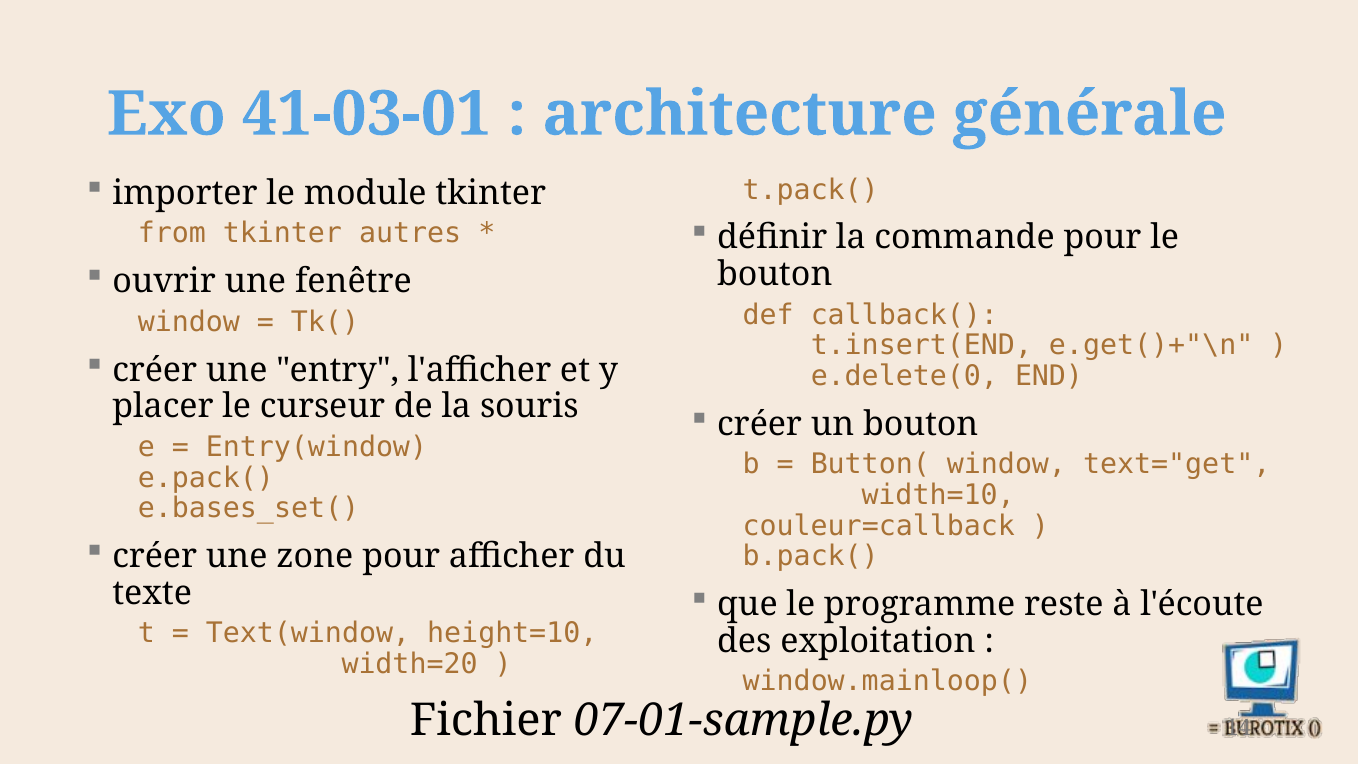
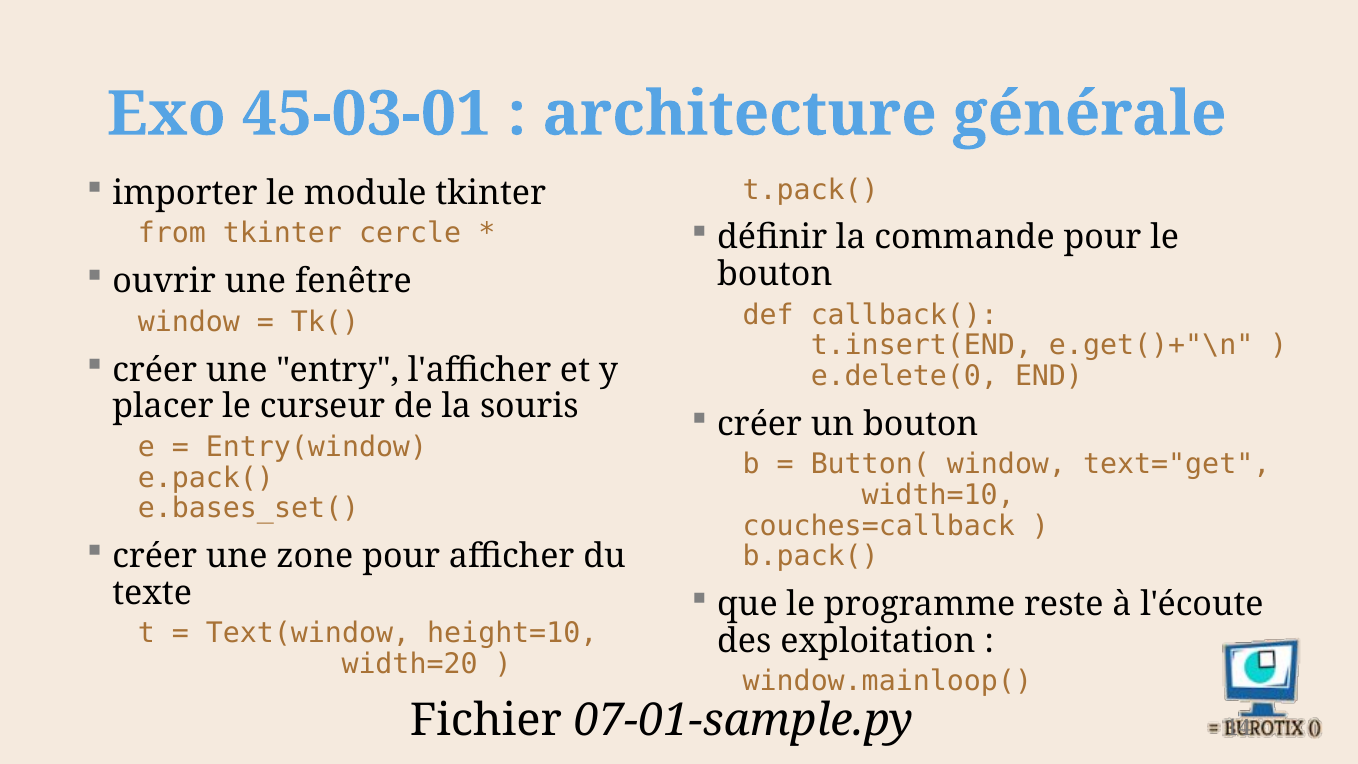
41-03-01: 41-03-01 -> 45-03-01
autres: autres -> cercle
couleur=callback: couleur=callback -> couches=callback
